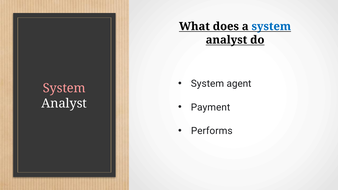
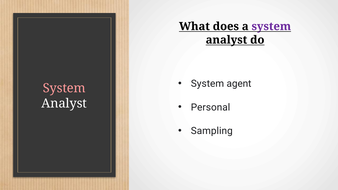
system at (271, 26) colour: blue -> purple
Payment: Payment -> Personal
Performs: Performs -> Sampling
